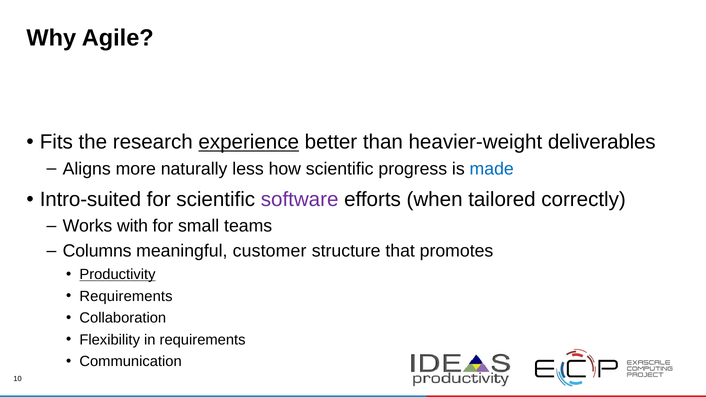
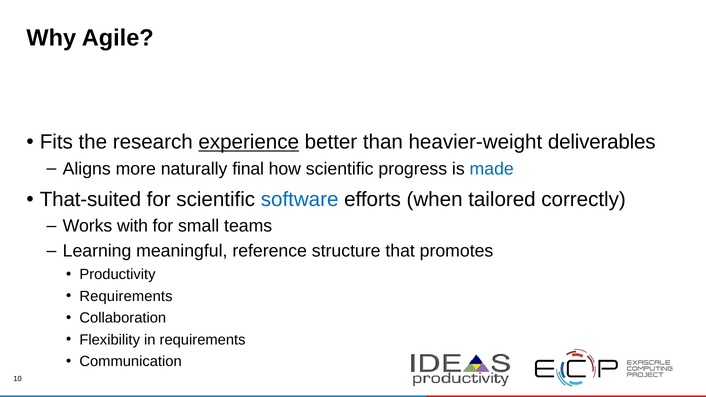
less: less -> final
Intro-suited: Intro-suited -> That-suited
software colour: purple -> blue
Columns: Columns -> Learning
customer: customer -> reference
Productivity underline: present -> none
